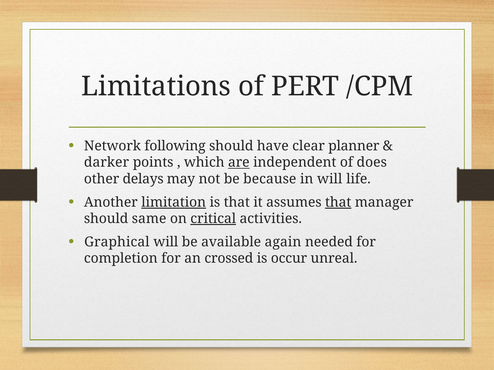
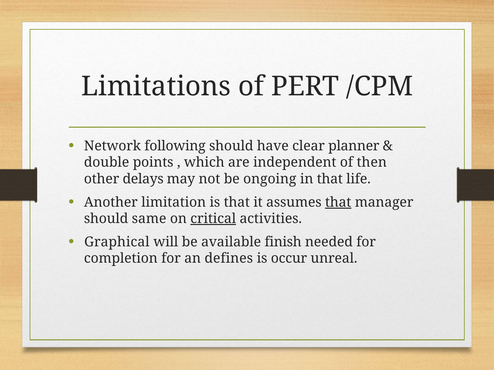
darker: darker -> double
are underline: present -> none
does: does -> then
because: because -> ongoing
in will: will -> that
limitation underline: present -> none
again: again -> finish
crossed: crossed -> defines
